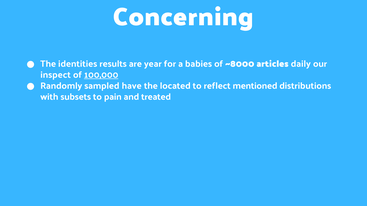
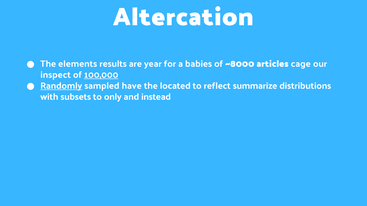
Concerning: Concerning -> Altercation
identities: identities -> elements
daily: daily -> cage
Randomly underline: none -> present
mentioned: mentioned -> summarize
pain: pain -> only
treated: treated -> instead
